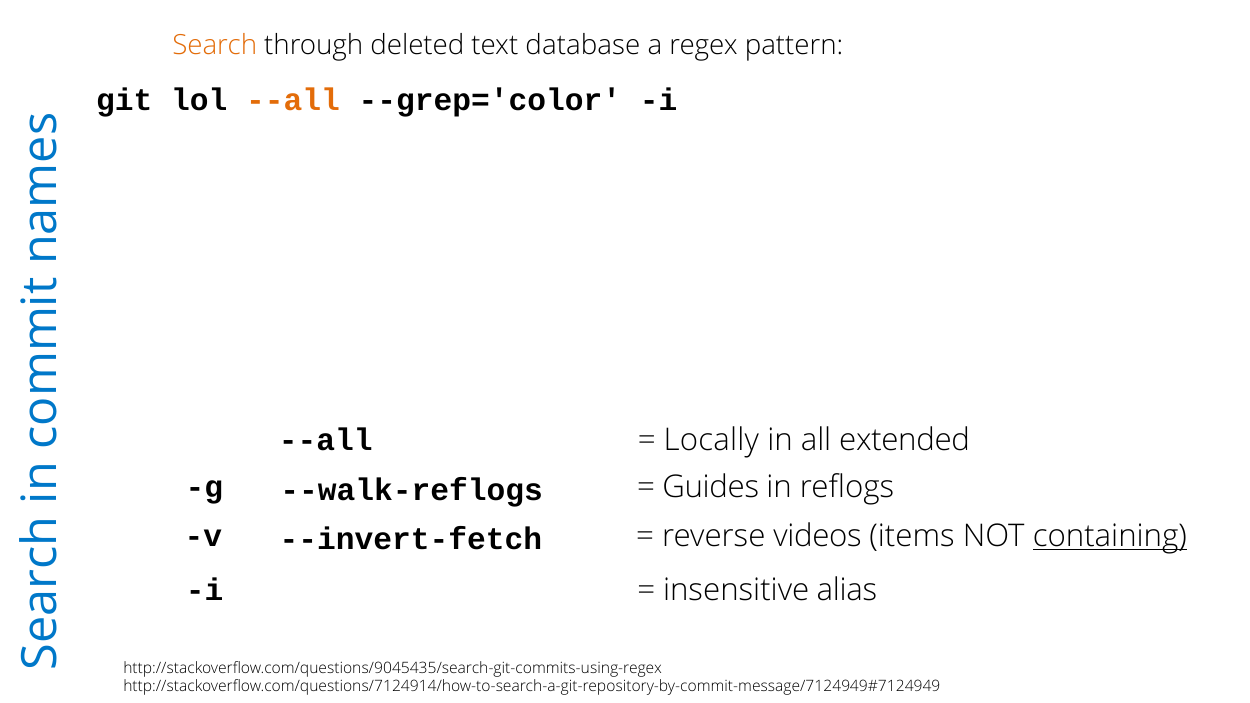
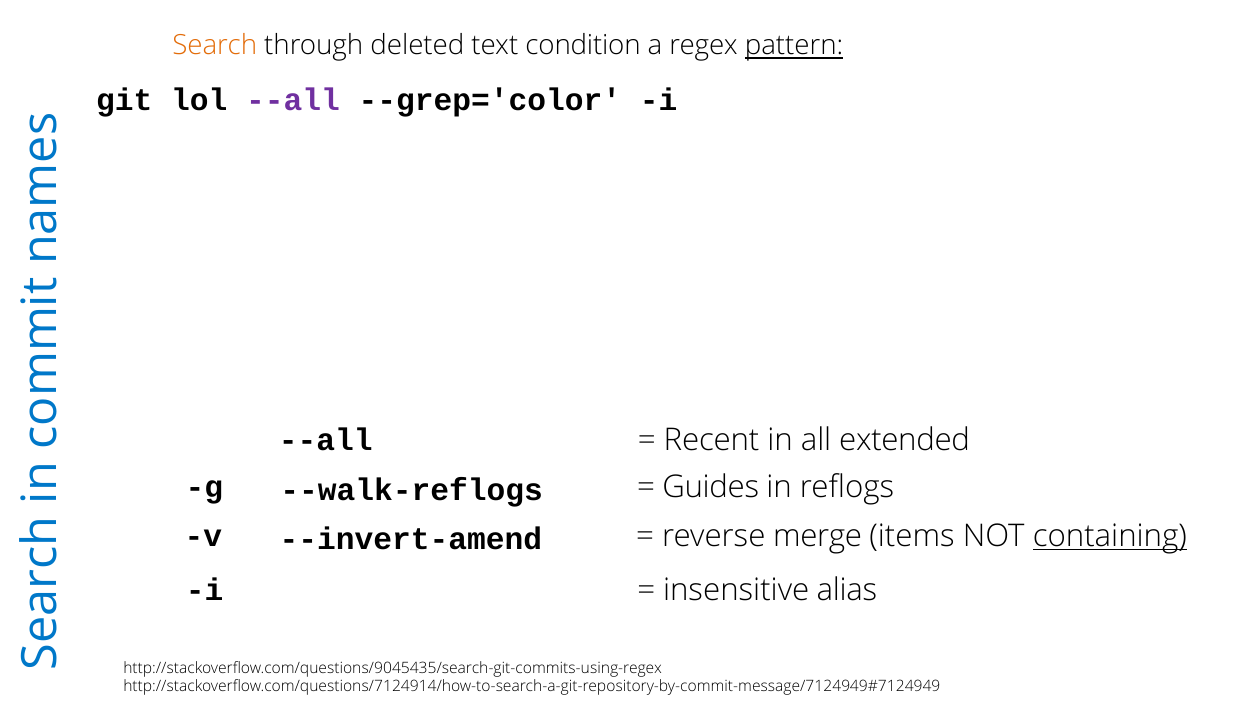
database: database -> condition
pattern underline: none -> present
--all at (293, 100) colour: orange -> purple
Locally: Locally -> Recent
videos: videos -> merge
--invert-fetch: --invert-fetch -> --invert-amend
